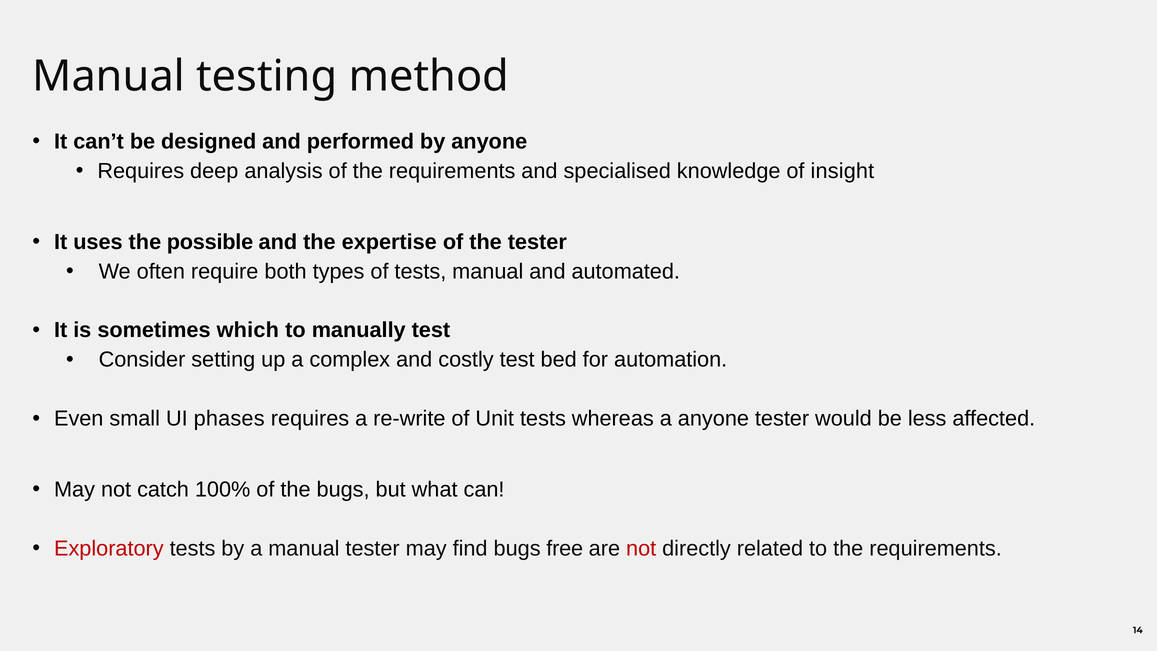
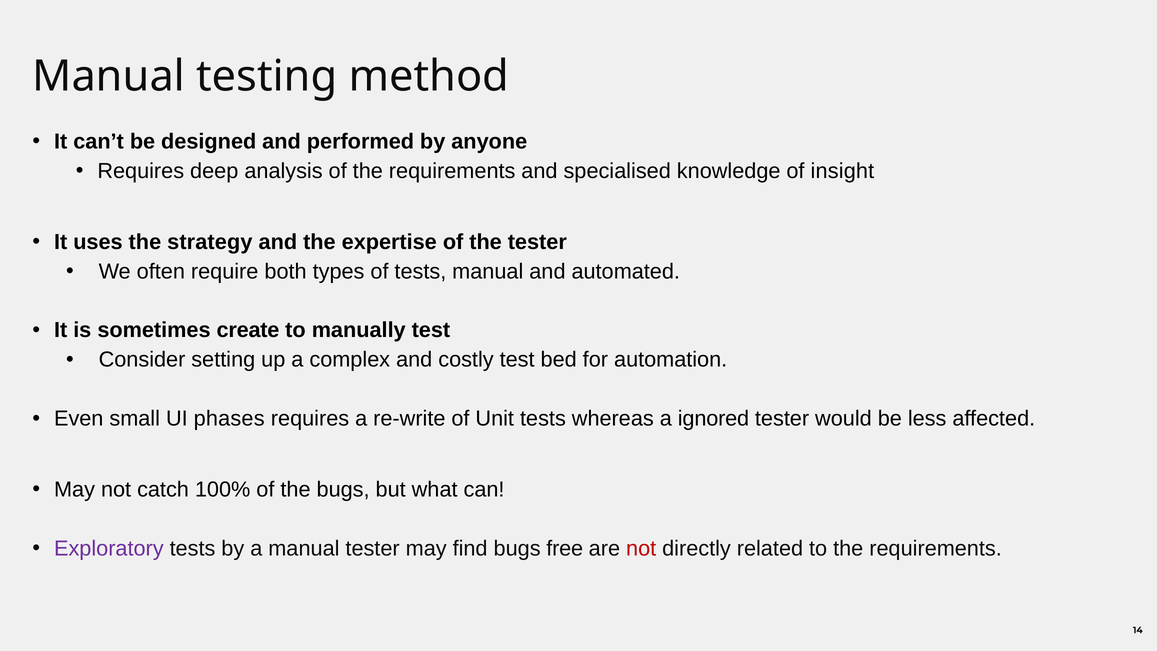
possible: possible -> strategy
which: which -> create
a anyone: anyone -> ignored
Exploratory colour: red -> purple
